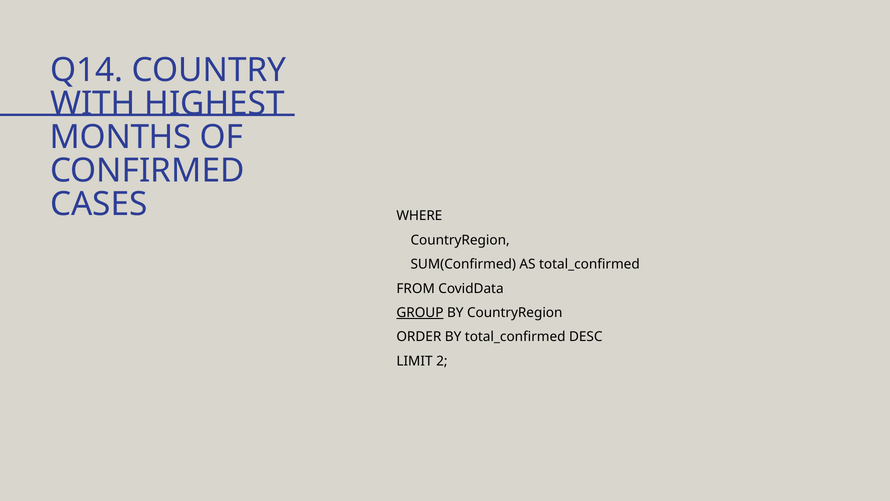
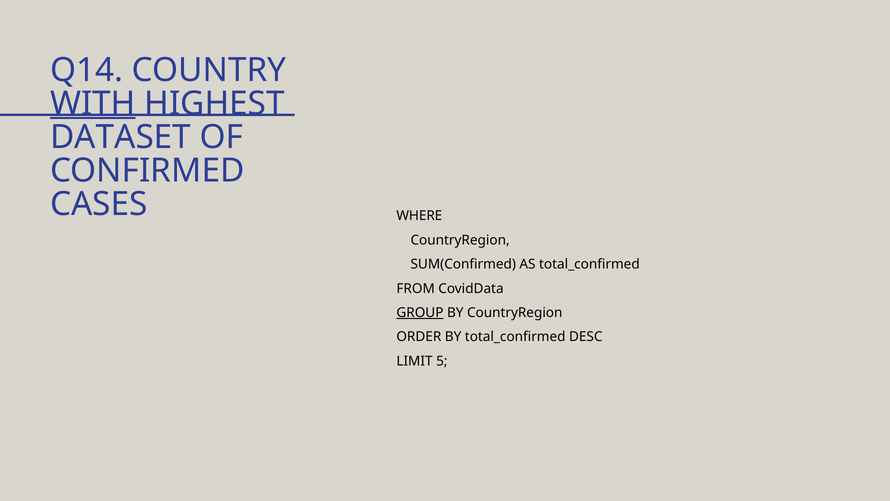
WITH underline: none -> present
MONTHS: MONTHS -> DATASET
2: 2 -> 5
